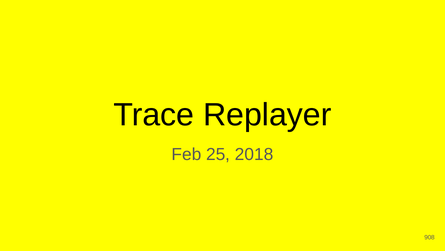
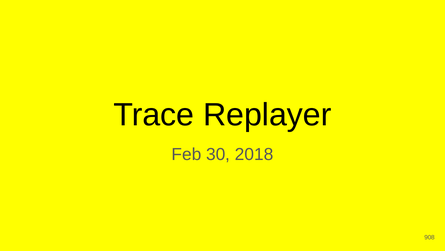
25: 25 -> 30
